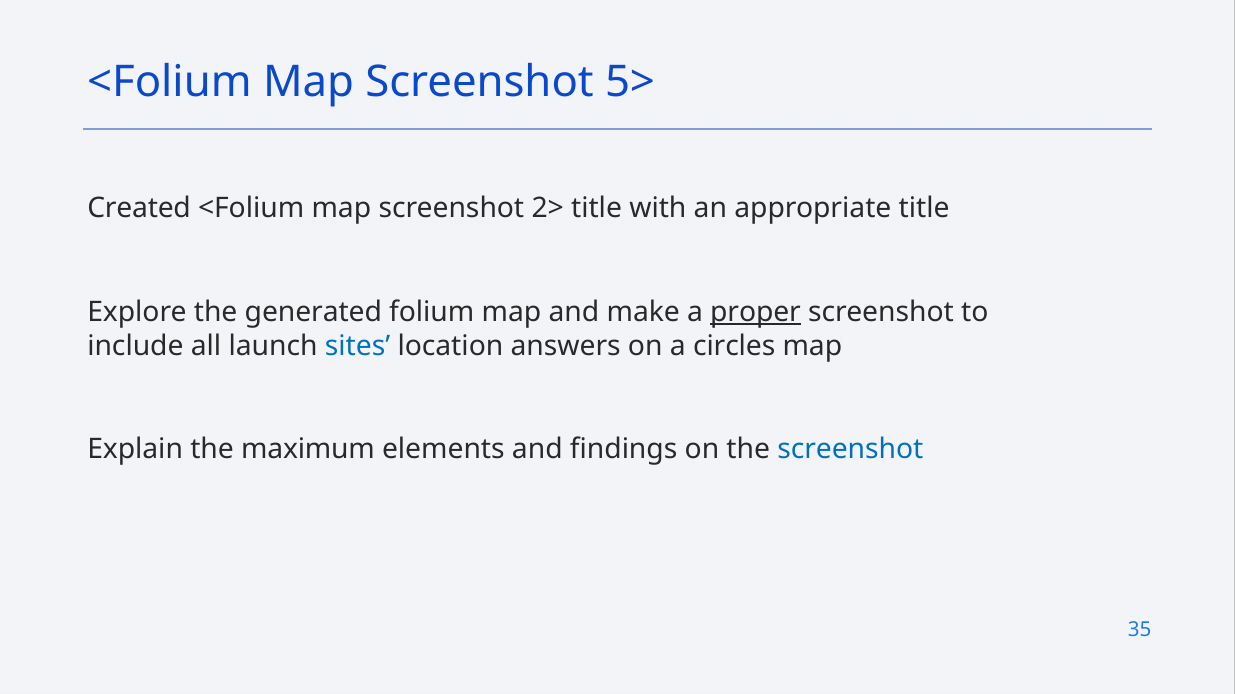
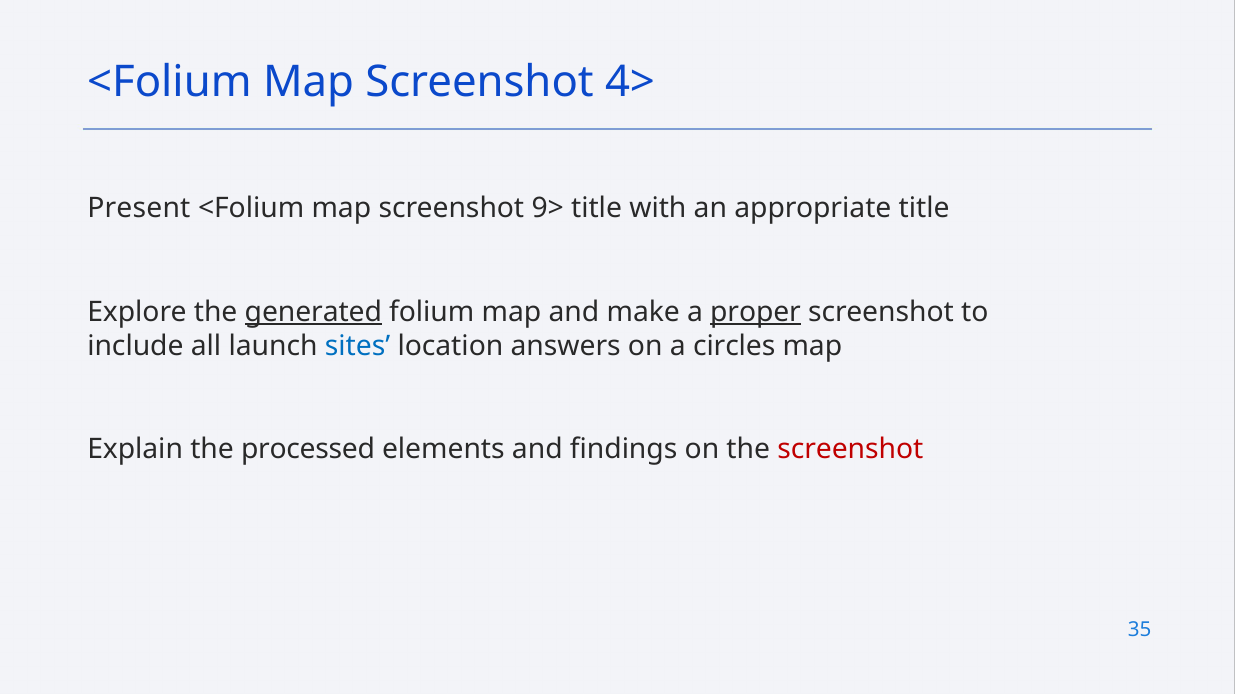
5>: 5> -> 4>
Created: Created -> Present
2>: 2> -> 9>
generated underline: none -> present
maximum: maximum -> processed
screenshot at (850, 450) colour: blue -> red
